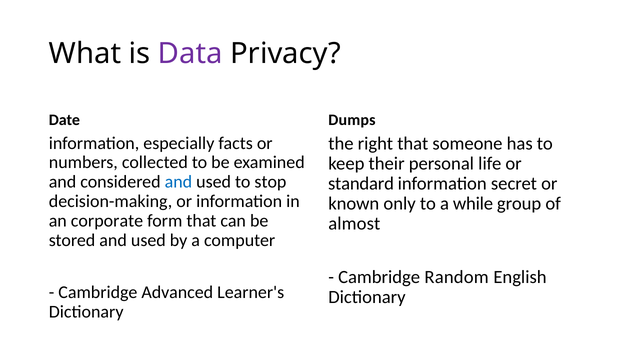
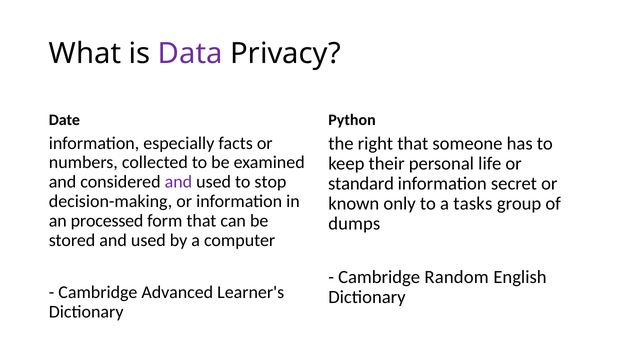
Dumps: Dumps -> Python
and at (178, 182) colour: blue -> purple
while: while -> tasks
corporate: corporate -> processed
almost: almost -> dumps
